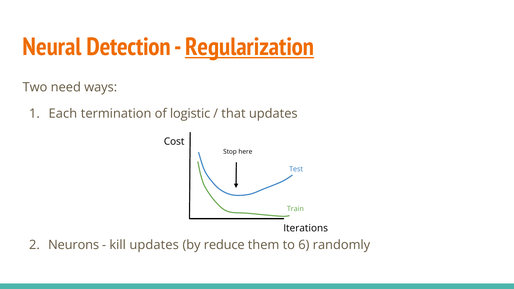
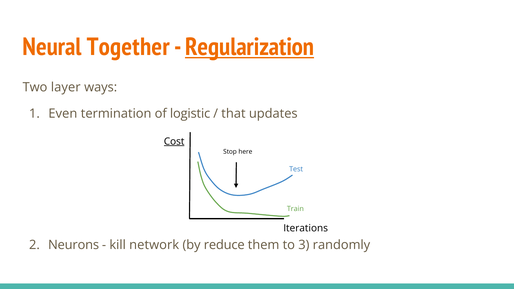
Detection: Detection -> Together
need: need -> layer
Each: Each -> Even
Cost underline: none -> present
kill updates: updates -> network
6: 6 -> 3
